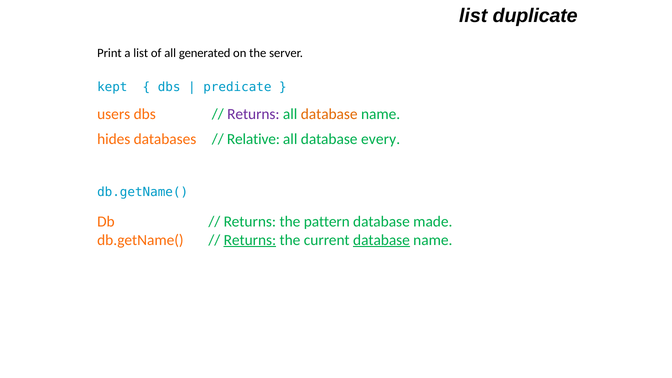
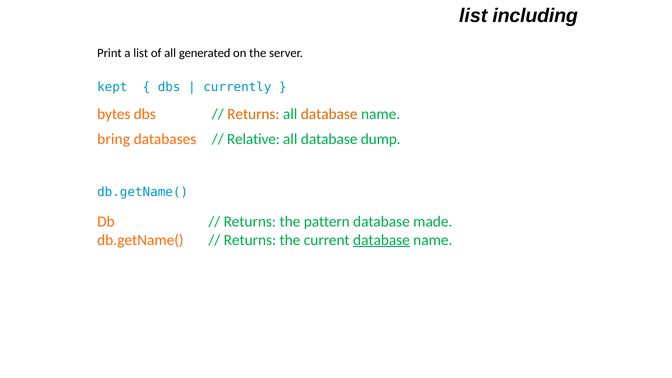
duplicate: duplicate -> including
predicate: predicate -> currently
users: users -> bytes
Returns at (253, 114) colour: purple -> orange
hides: hides -> bring
every: every -> dump
Returns at (250, 240) underline: present -> none
